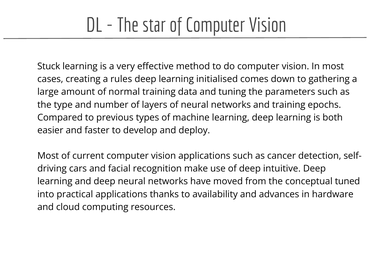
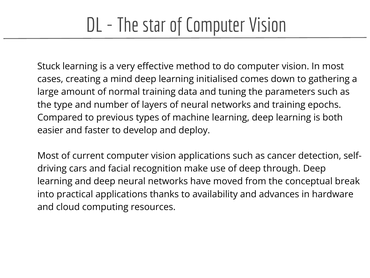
rules: rules -> mind
intuitive: intuitive -> through
tuned: tuned -> break
